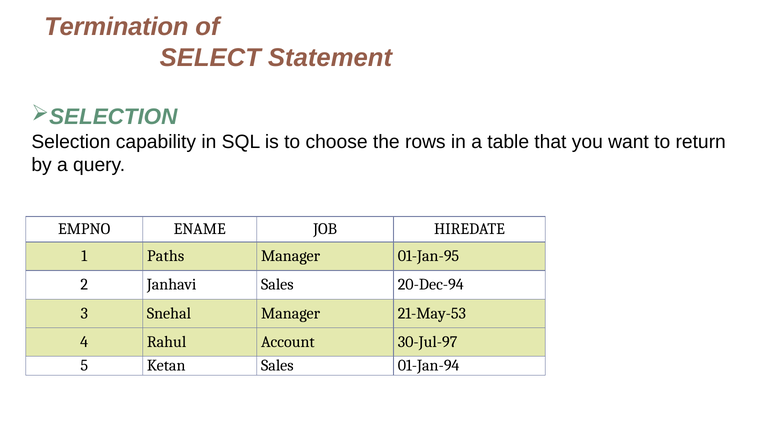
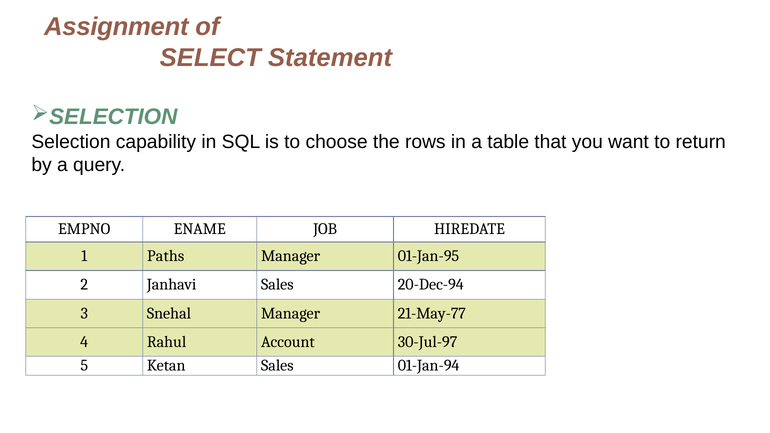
Termination: Termination -> Assignment
21-May-53: 21-May-53 -> 21-May-77
